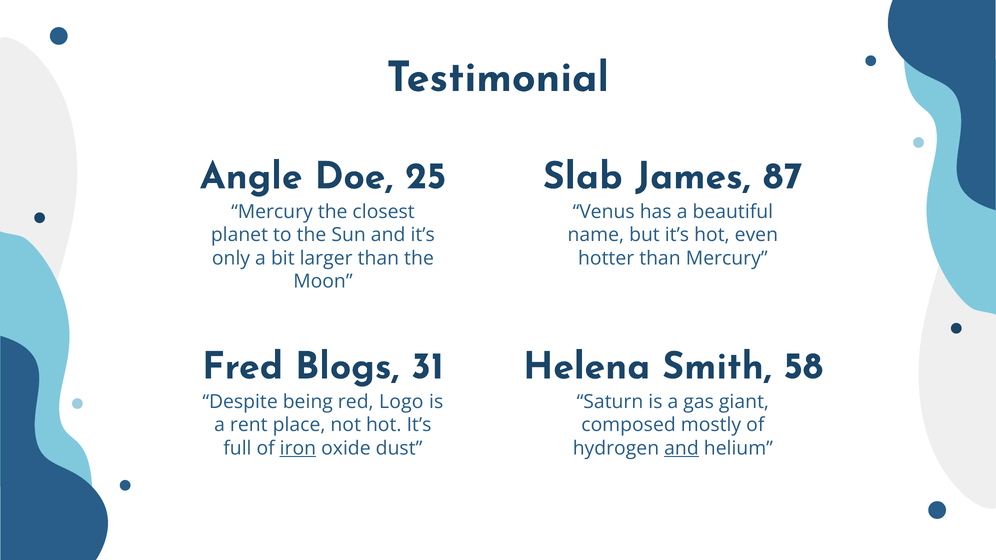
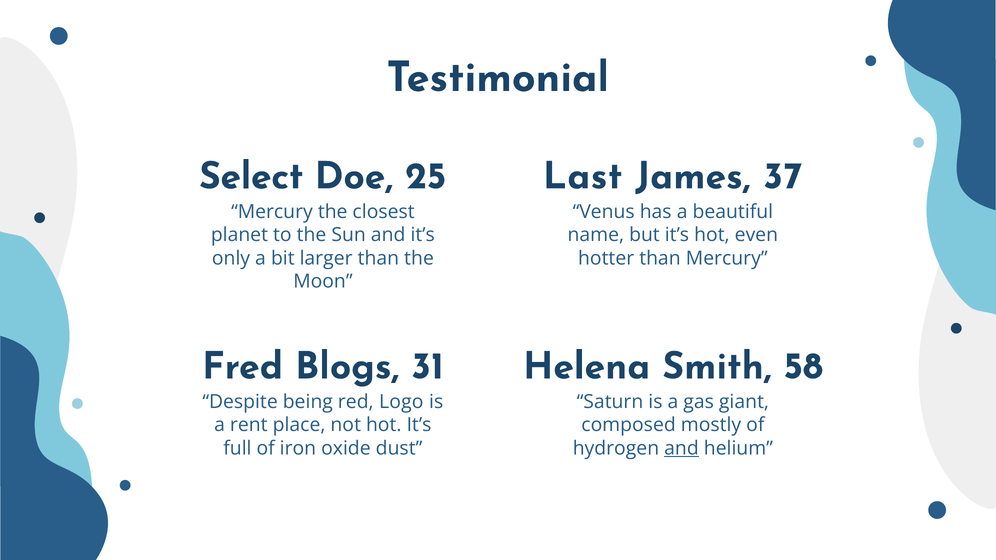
Angle: Angle -> Select
Slab: Slab -> Last
87: 87 -> 37
iron underline: present -> none
